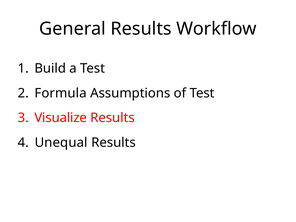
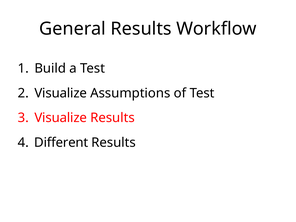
Formula at (61, 93): Formula -> Visualize
Unequal: Unequal -> Different
